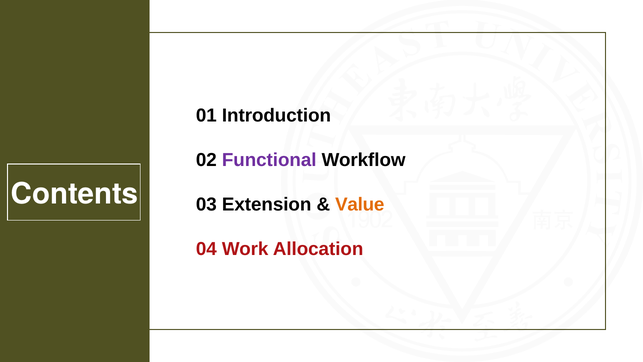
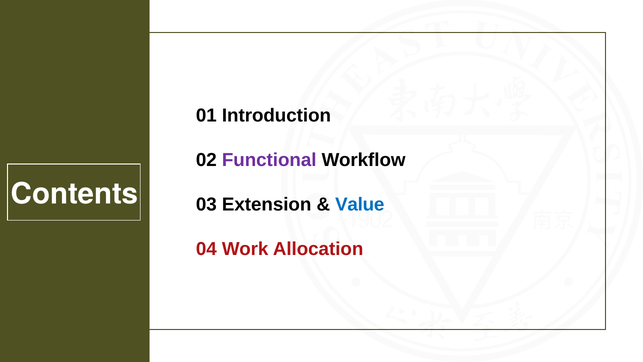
Value colour: orange -> blue
